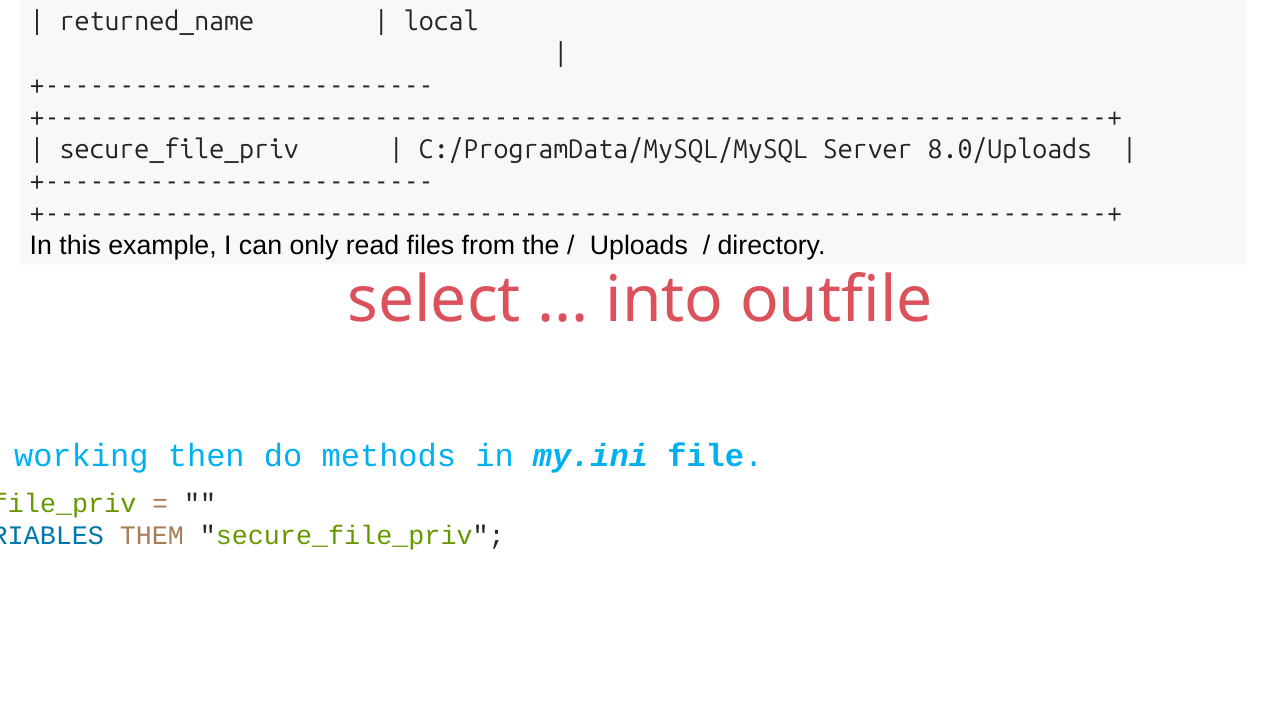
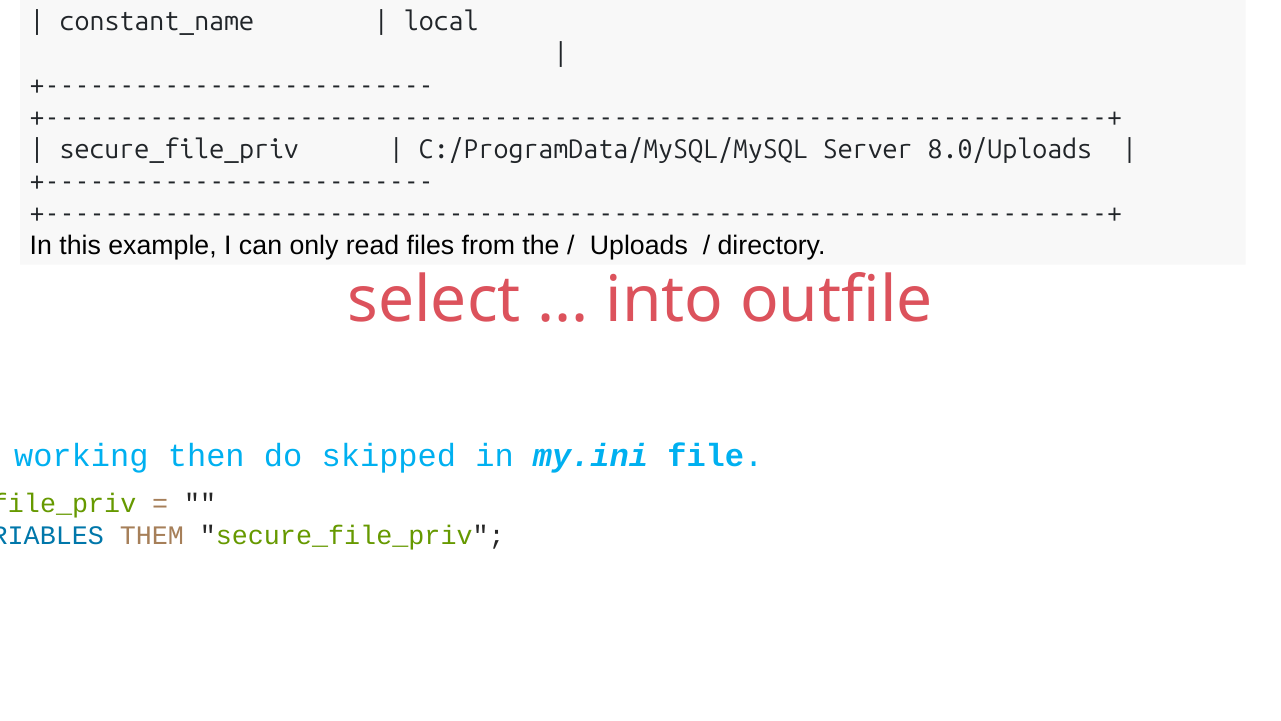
returned_name: returned_name -> constant_name
methods: methods -> skipped
